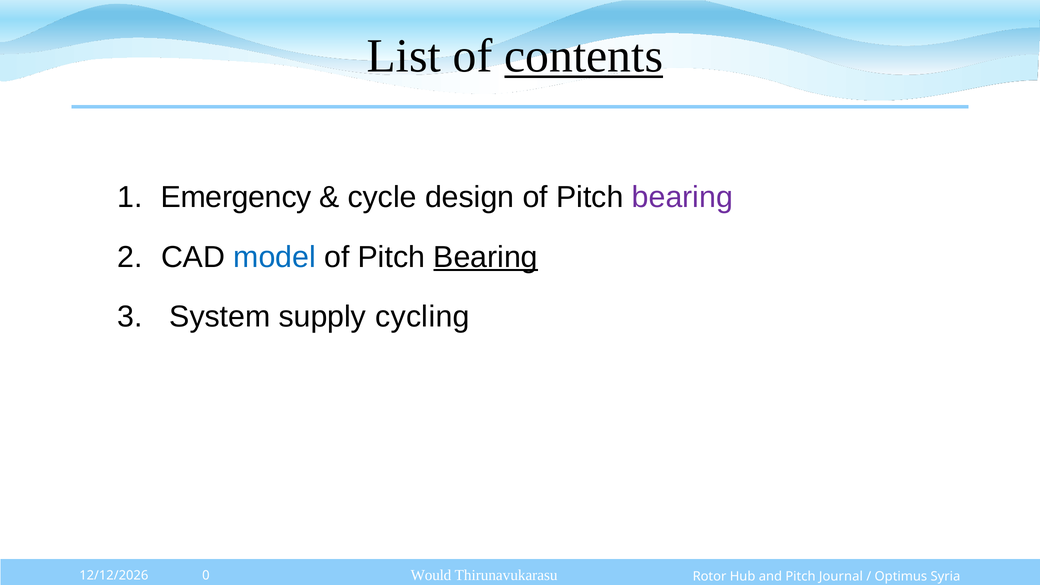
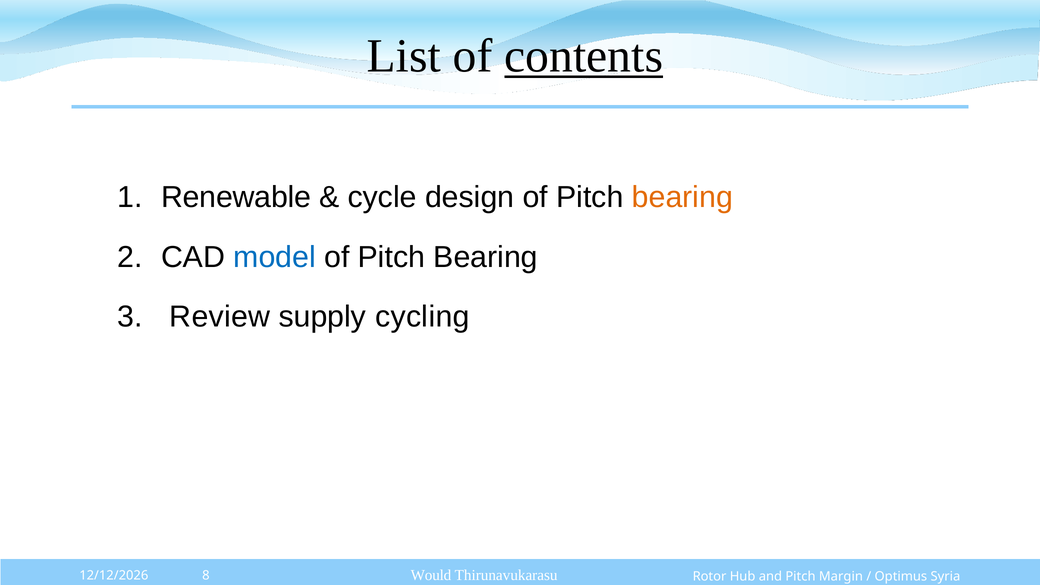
Emergency: Emergency -> Renewable
bearing at (682, 197) colour: purple -> orange
Bearing at (486, 257) underline: present -> none
System: System -> Review
0: 0 -> 8
Journal: Journal -> Margin
